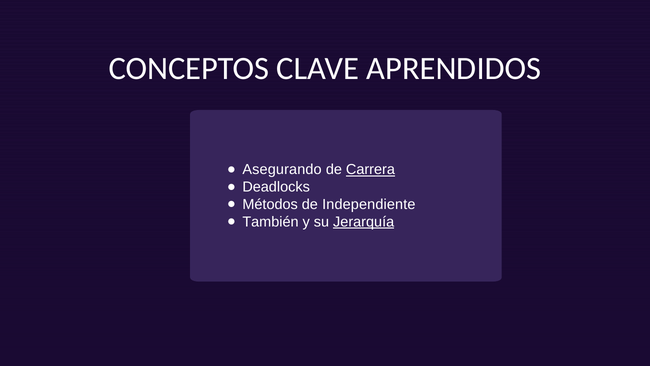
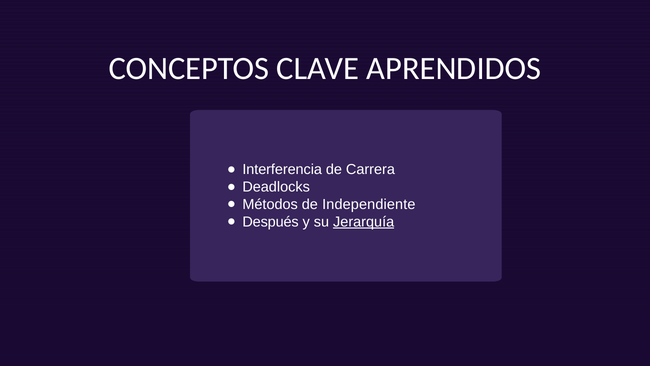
Asegurando: Asegurando -> Interferencia
Carrera underline: present -> none
También: También -> Después
